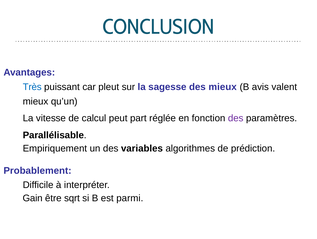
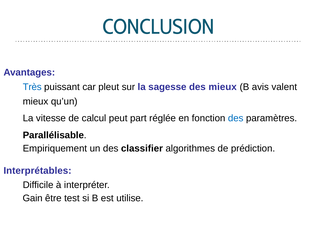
des at (236, 118) colour: purple -> blue
variables: variables -> classifier
Probablement: Probablement -> Interprétables
sqrt: sqrt -> test
parmi: parmi -> utilise
